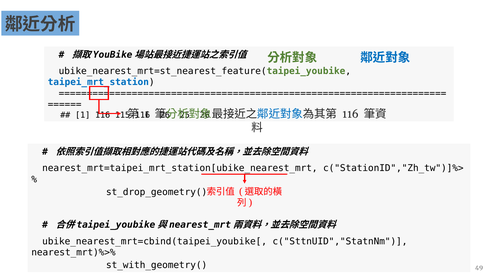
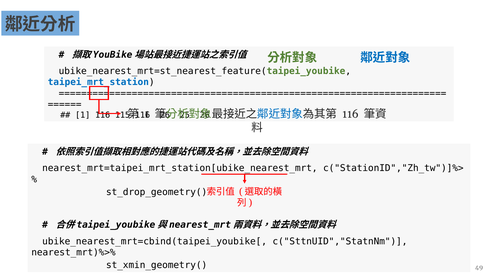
st_with_geometry(: st_with_geometry( -> st_xmin_geometry(
